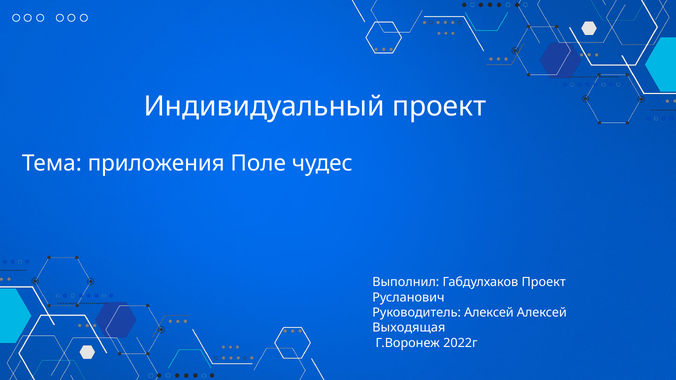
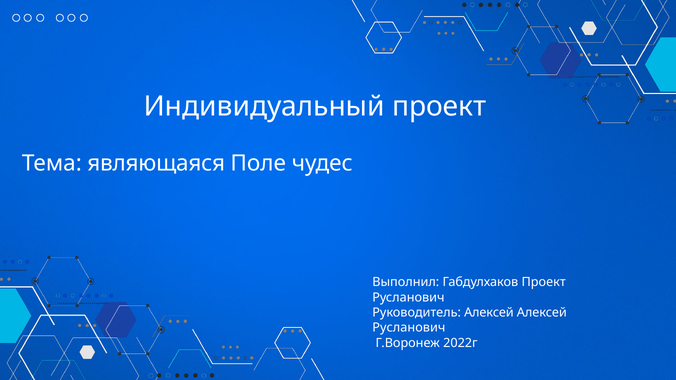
приложения: приложения -> являющаяся
Выходящая at (409, 328): Выходящая -> Русланович
